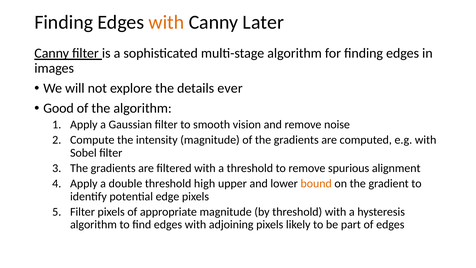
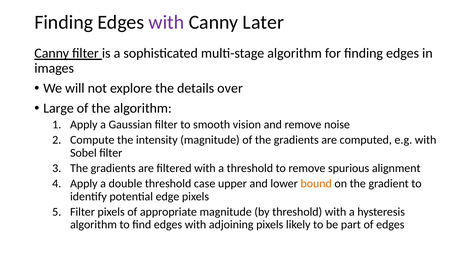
with at (166, 22) colour: orange -> purple
ever: ever -> over
Good: Good -> Large
high: high -> case
